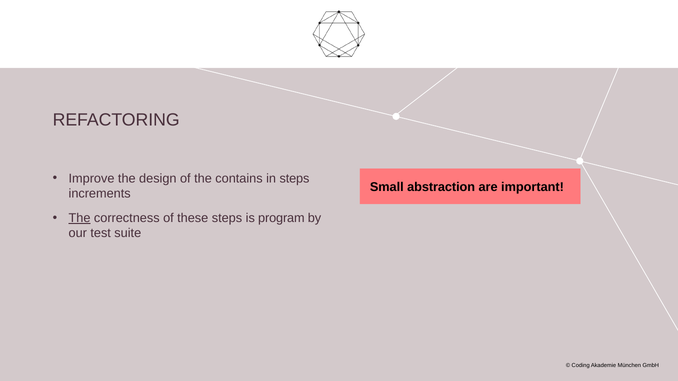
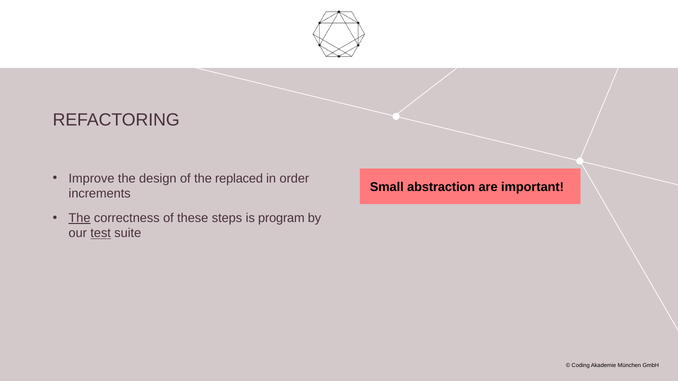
contains: contains -> replaced
in steps: steps -> order
test underline: none -> present
